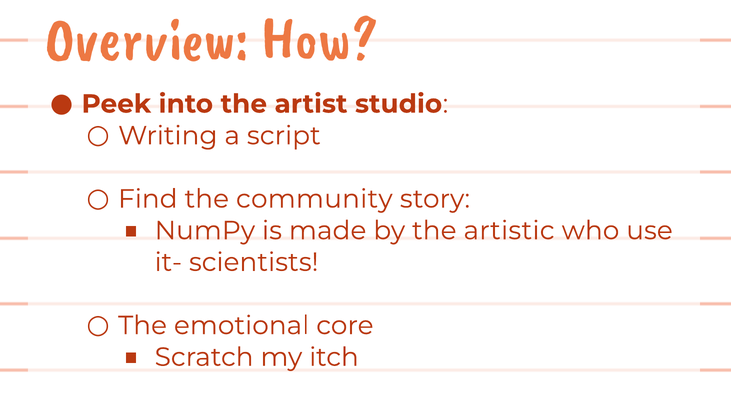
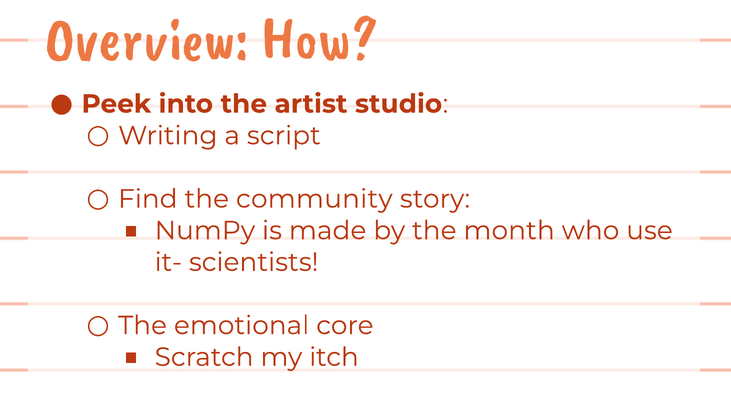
artistic: artistic -> month
